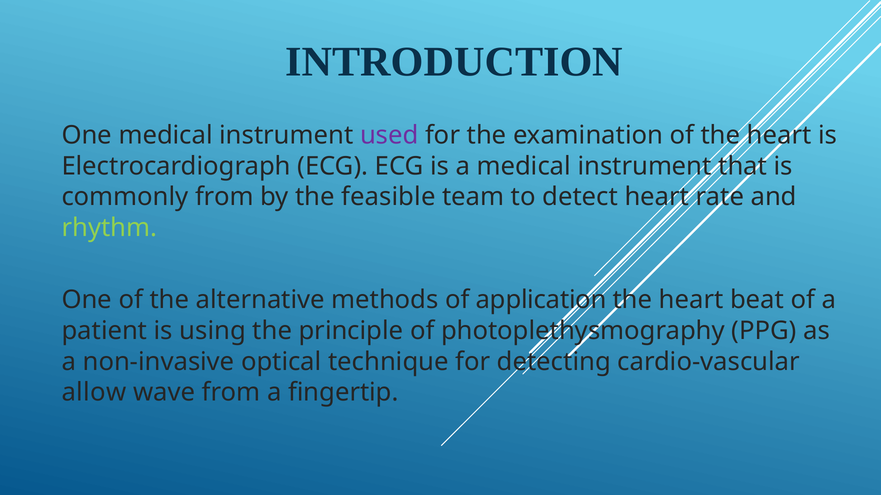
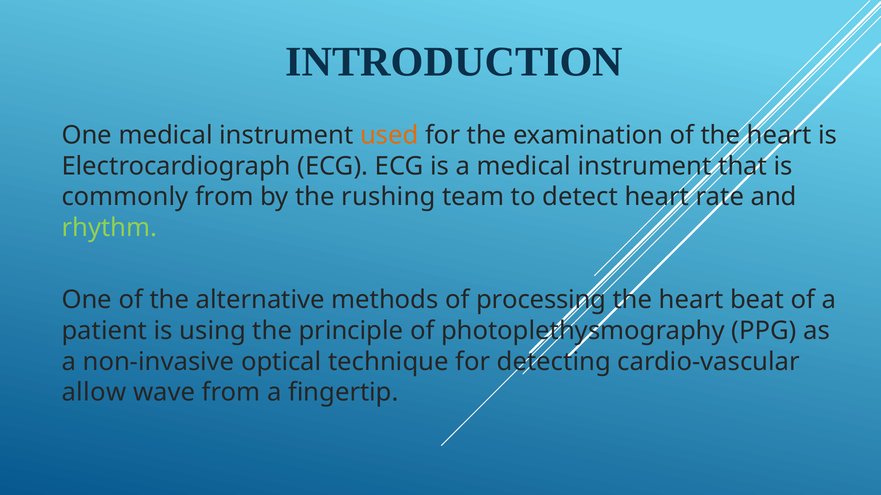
used colour: purple -> orange
feasible: feasible -> rushing
application: application -> processing
